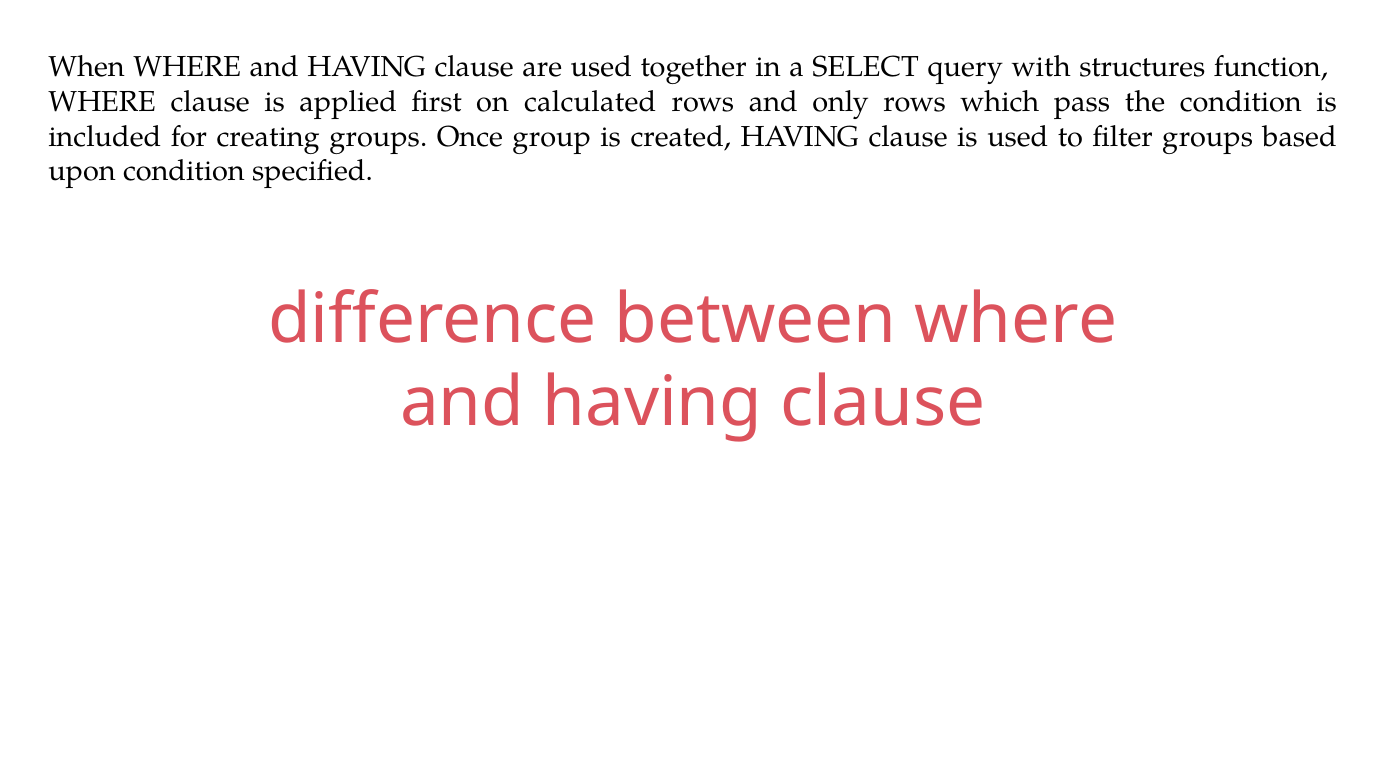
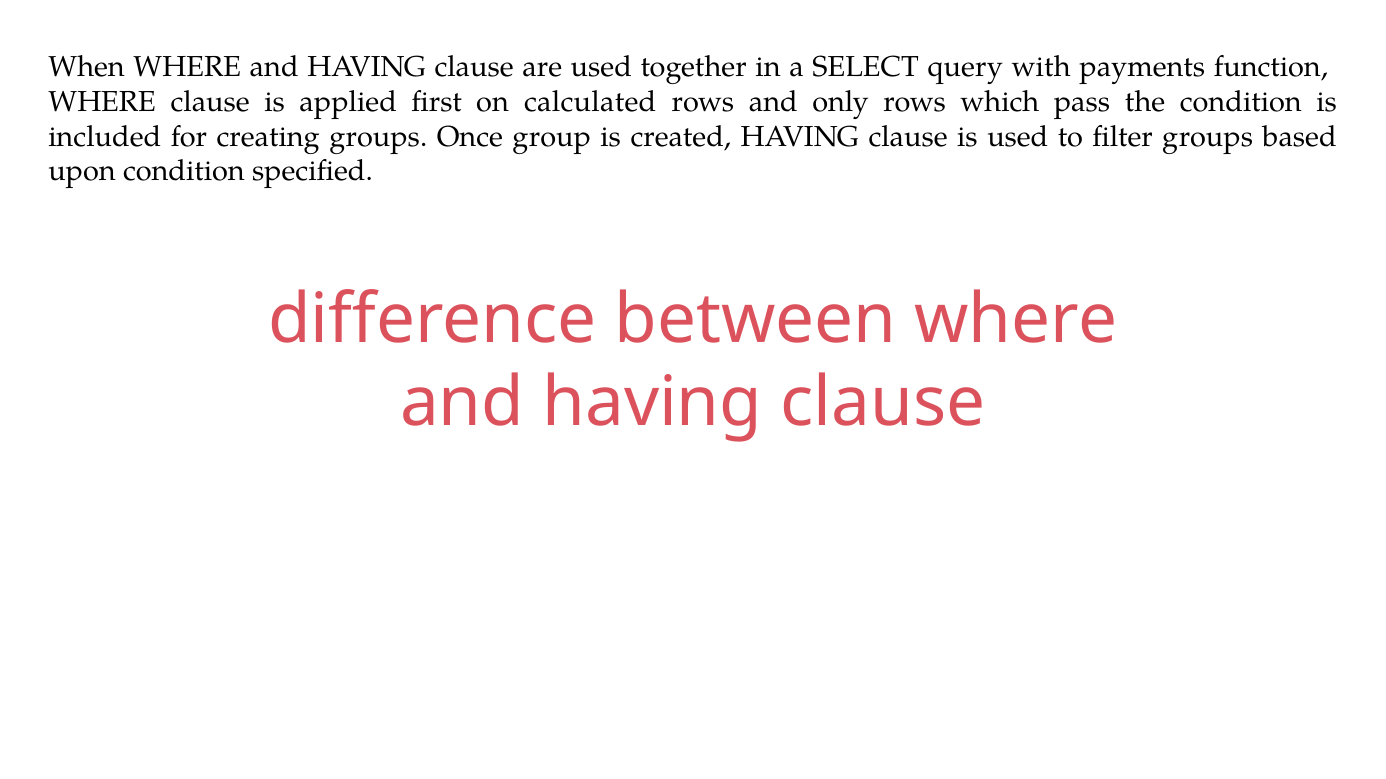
structures: structures -> payments
